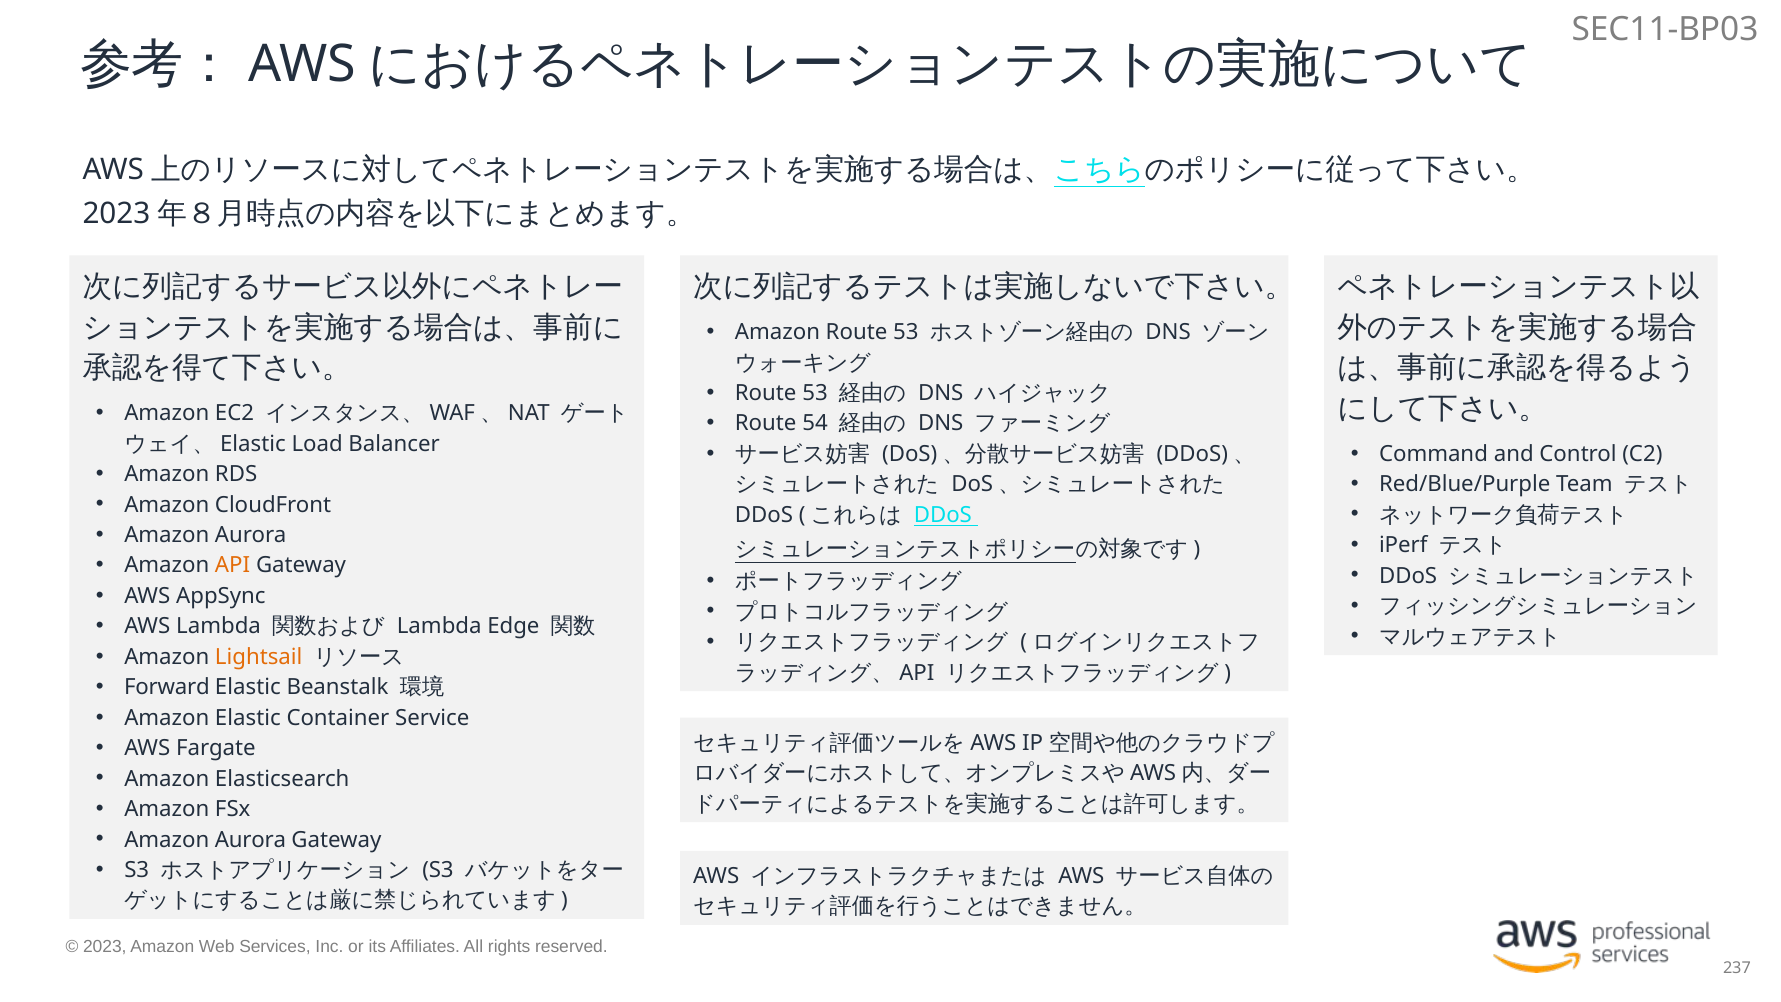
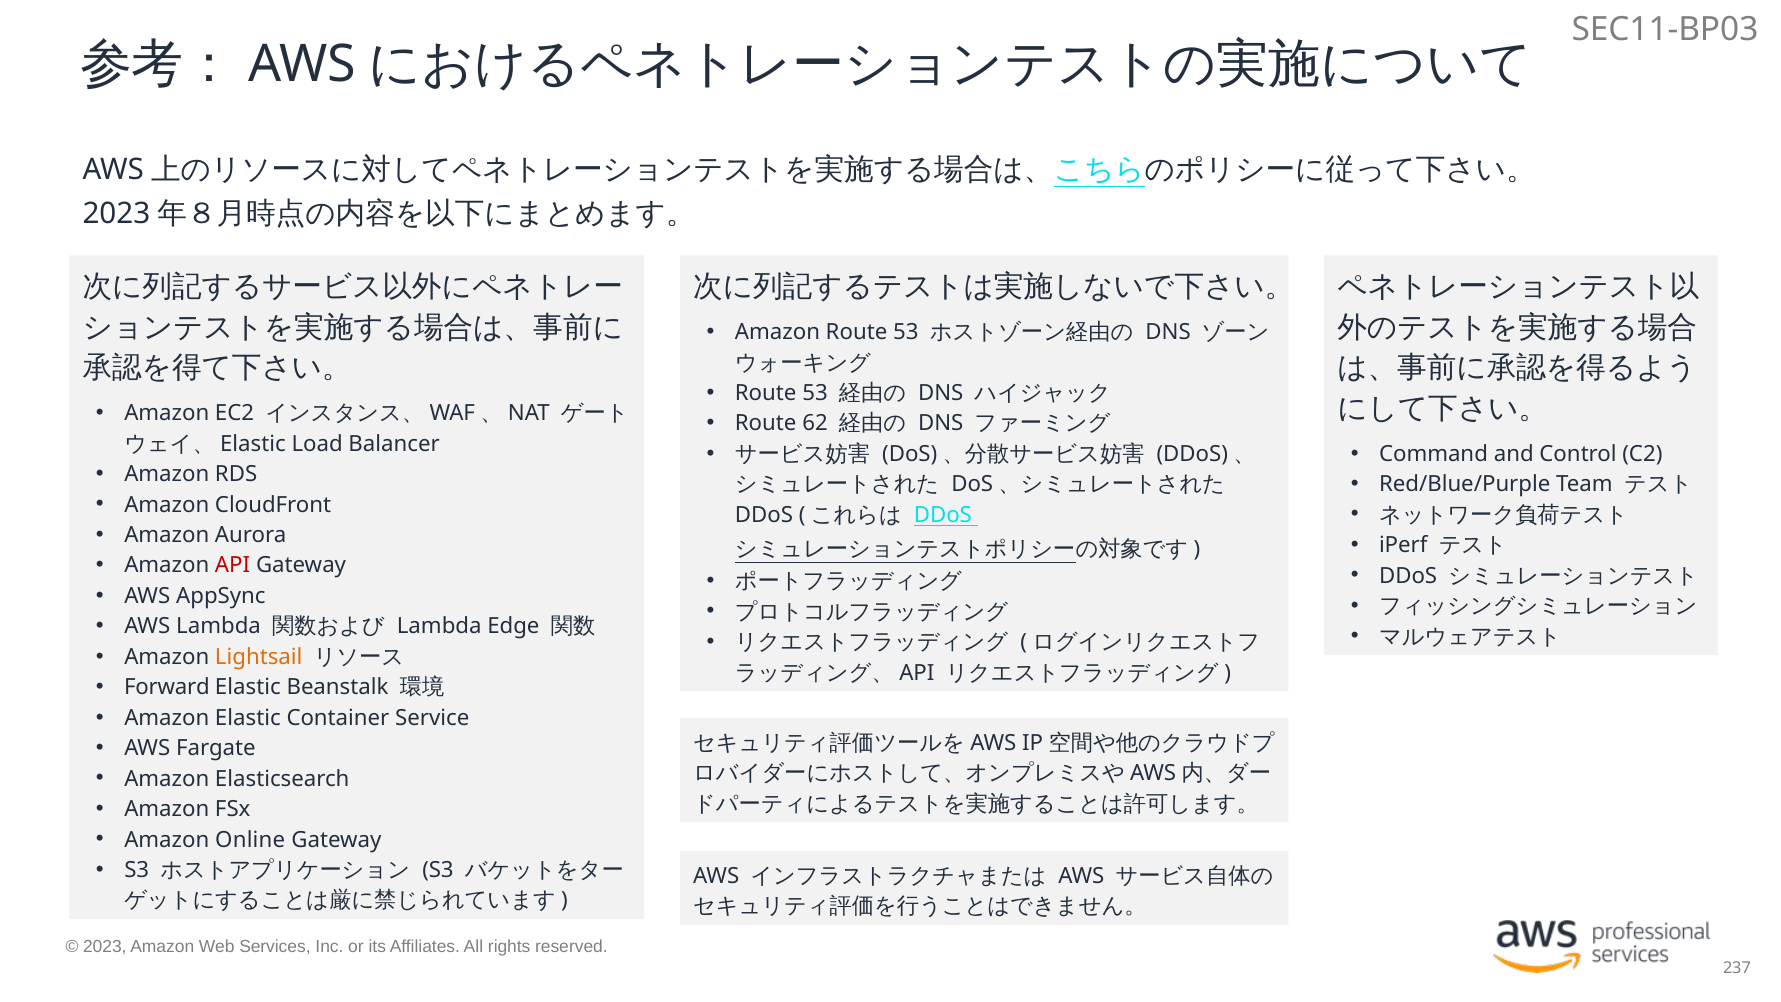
54: 54 -> 62
API colour: orange -> red
Aurora at (250, 840): Aurora -> Online
